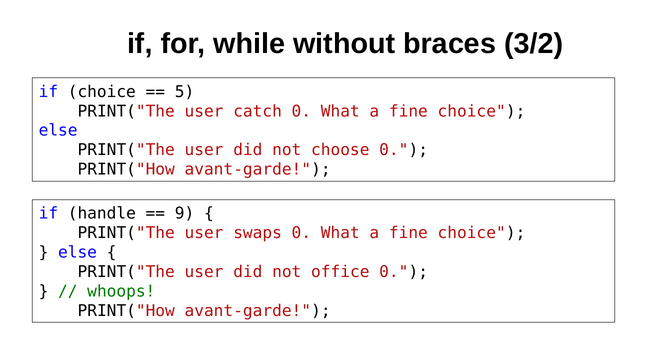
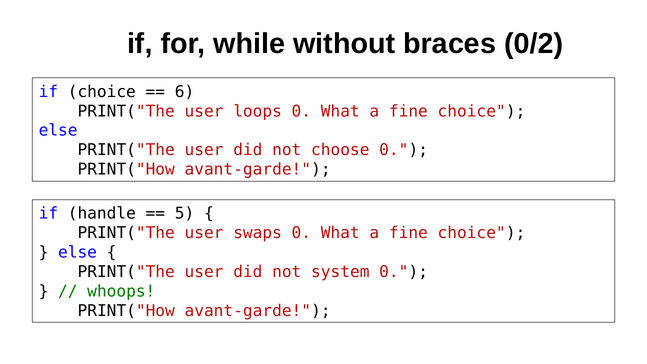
3/2: 3/2 -> 0/2
5: 5 -> 6
catch: catch -> loops
9: 9 -> 5
office: office -> system
